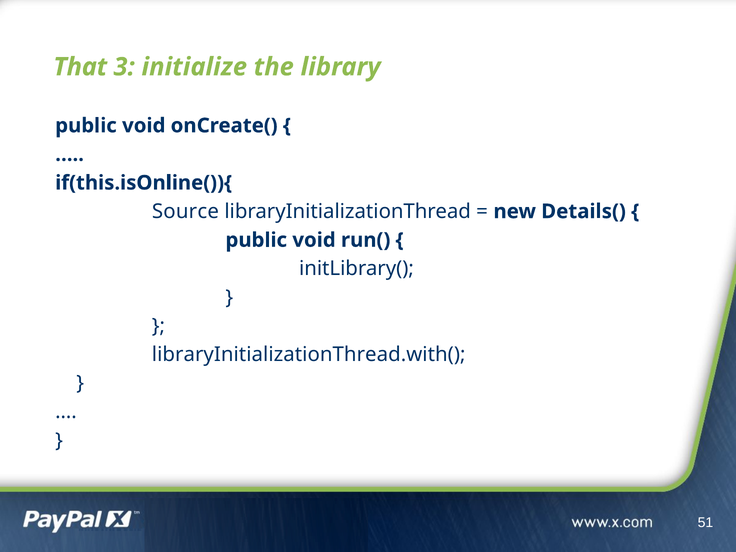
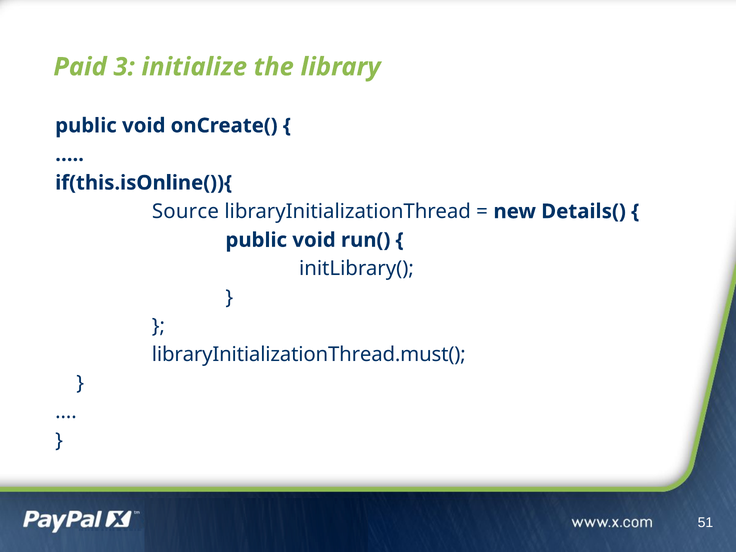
That: That -> Paid
libraryInitializationThread.with(: libraryInitializationThread.with( -> libraryInitializationThread.must(
